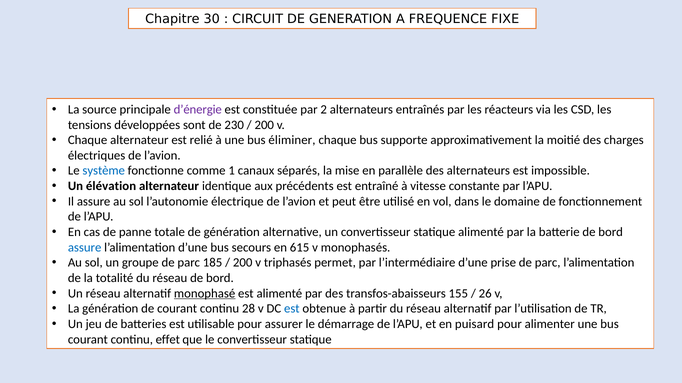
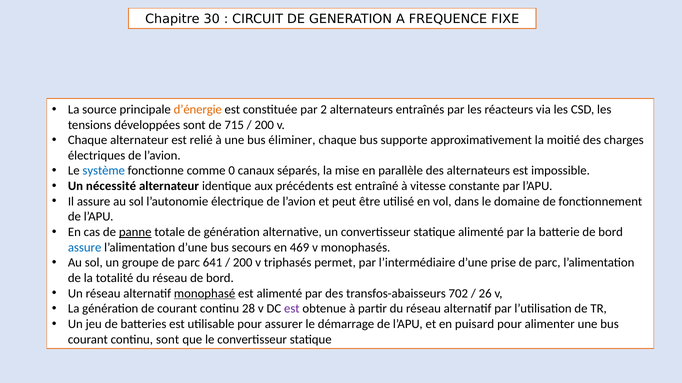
d’énergie colour: purple -> orange
230: 230 -> 715
1: 1 -> 0
élévation: élévation -> nécessité
panne underline: none -> present
615: 615 -> 469
185: 185 -> 641
155: 155 -> 702
est at (292, 309) colour: blue -> purple
continu effet: effet -> sont
